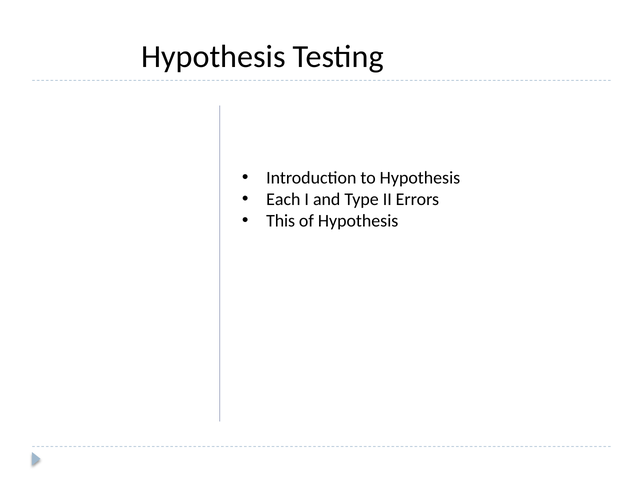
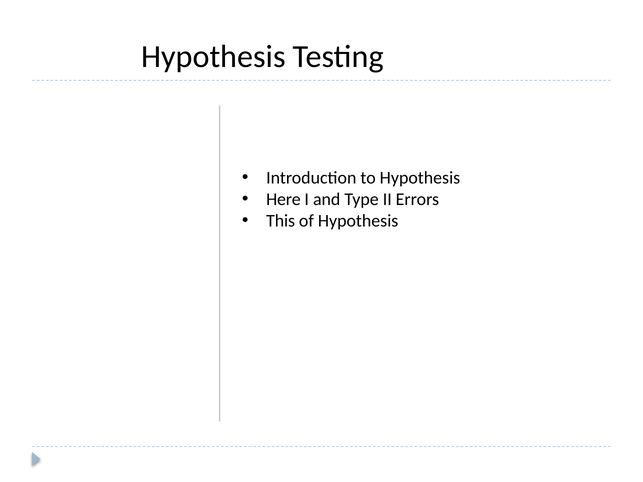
Each: Each -> Here
